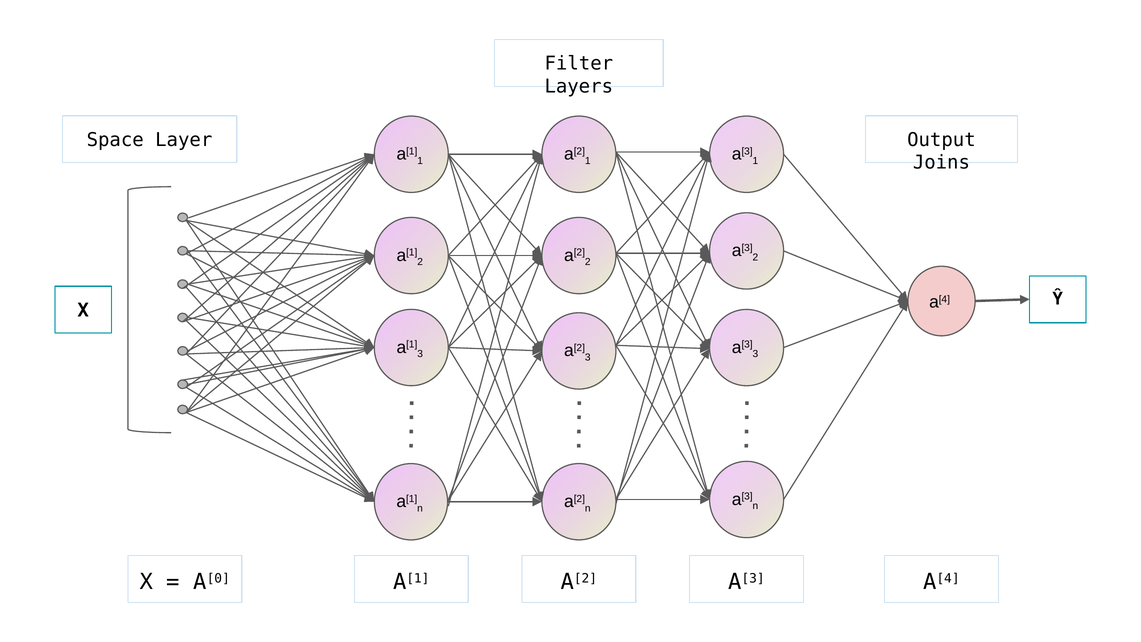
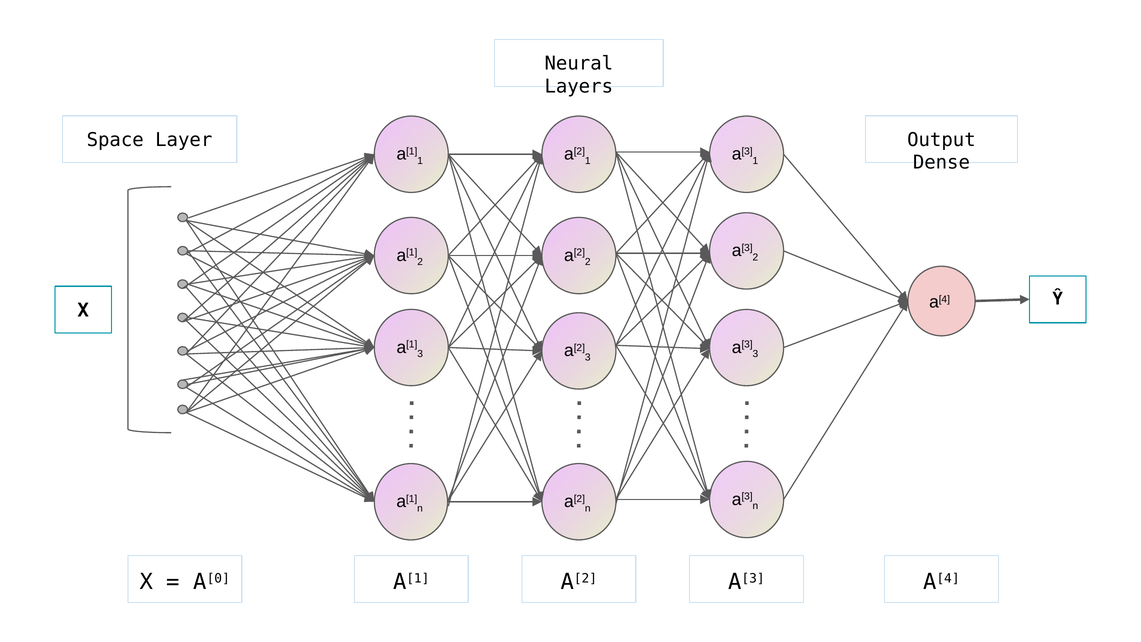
Filter: Filter -> Neural
Joins: Joins -> Dense
